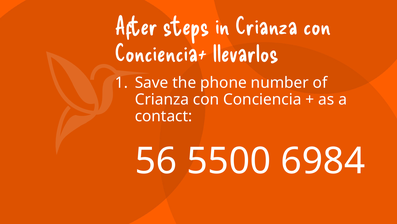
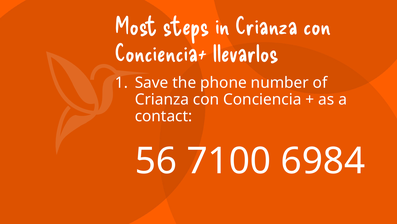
After: After -> Most
5500: 5500 -> 7100
